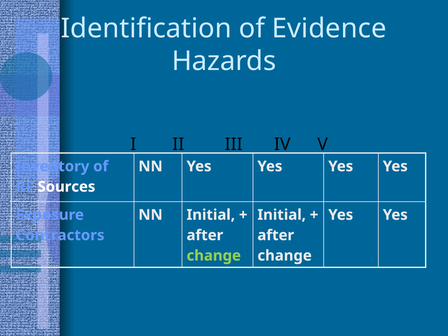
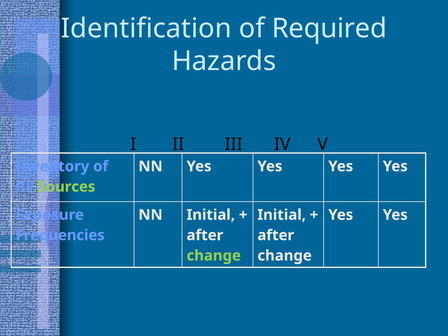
Evidence: Evidence -> Required
Sources colour: white -> light green
Contractors: Contractors -> Frequencies
